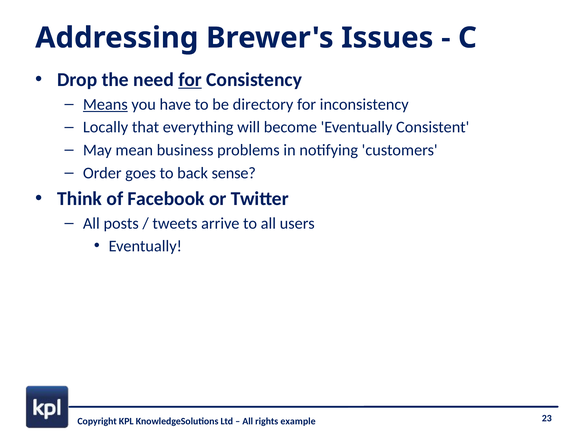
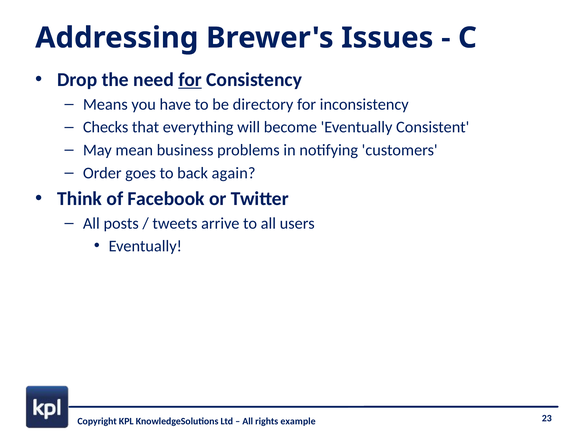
Means underline: present -> none
Locally: Locally -> Checks
sense: sense -> again
